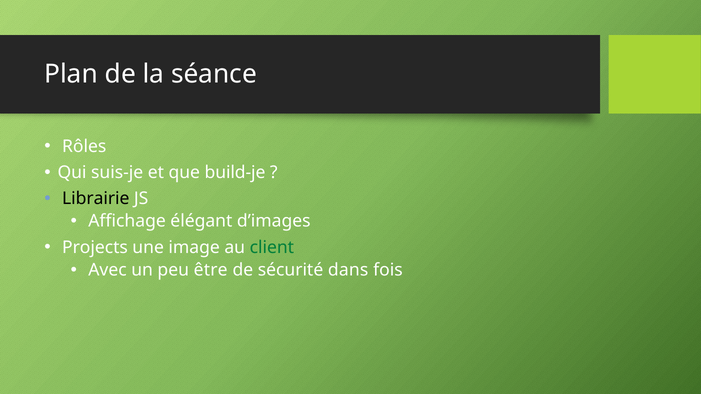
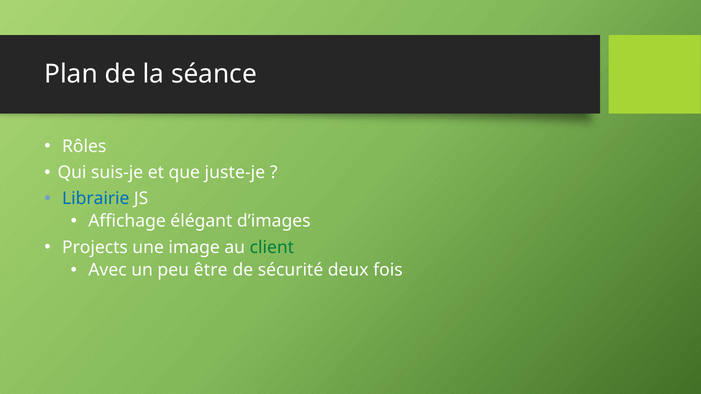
build-je: build-je -> juste-je
Librairie colour: black -> blue
dans: dans -> deux
